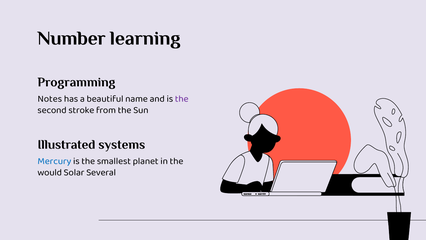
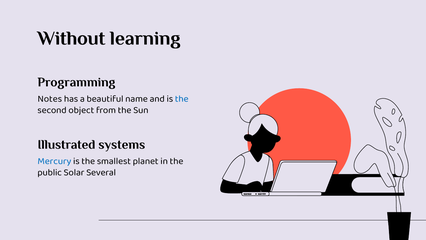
Number: Number -> Without
the at (182, 98) colour: purple -> blue
stroke: stroke -> object
would: would -> public
